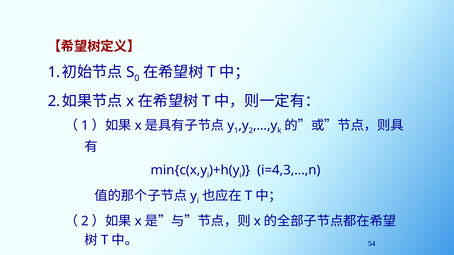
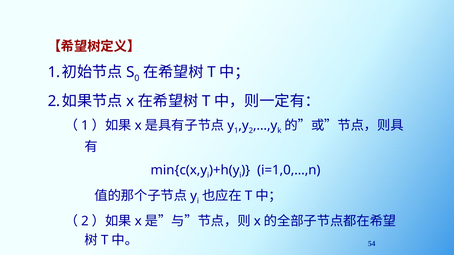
i=4,3,…,n: i=4,3,…,n -> i=1,0,…,n
